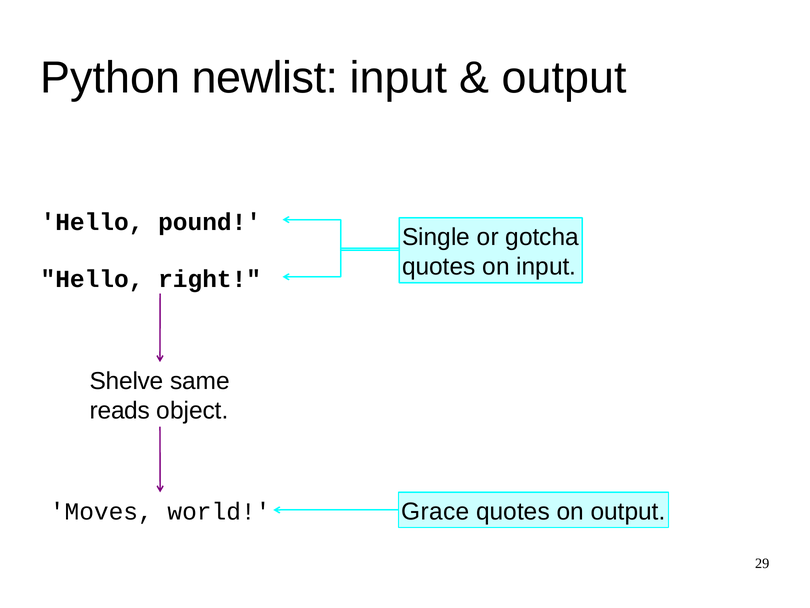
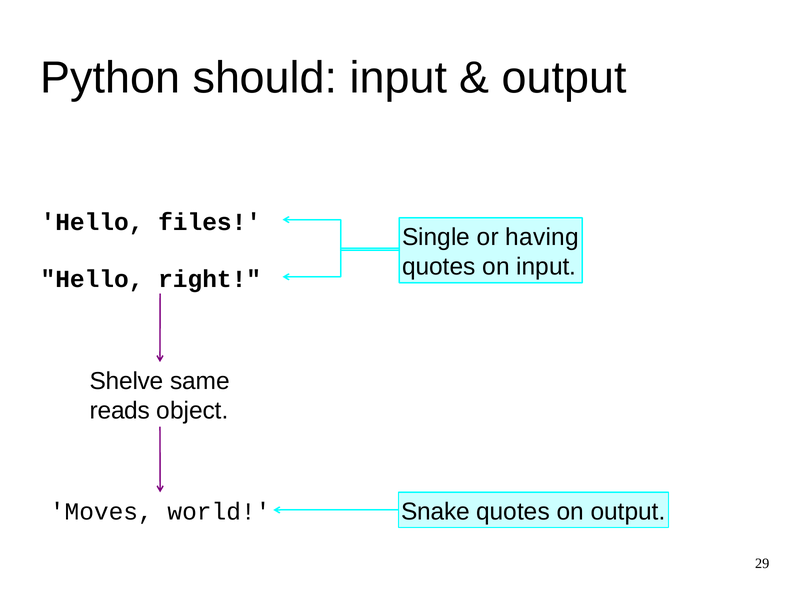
newlist: newlist -> should
pound: pound -> files
gotcha: gotcha -> having
Grace: Grace -> Snake
